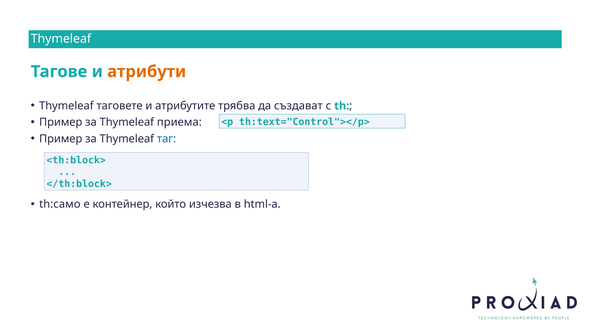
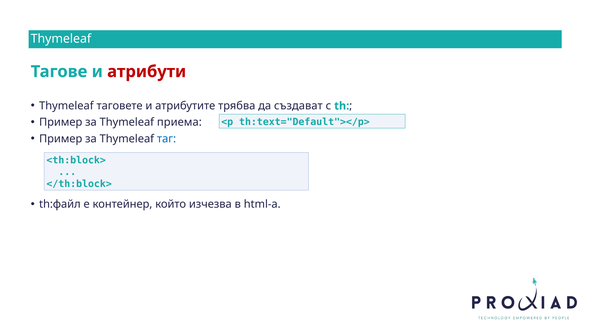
атрибути colour: orange -> red
th:text="Control"></p>: th:text="Control"></p> -> th:text="Default"></p>
th:само: th:само -> th:файл
